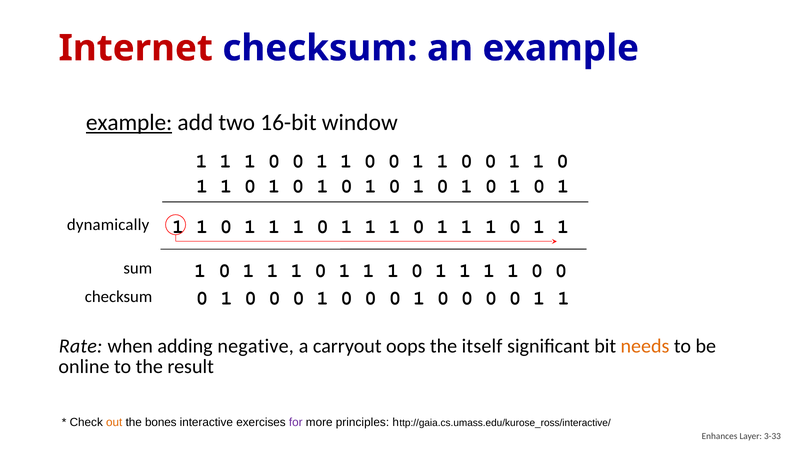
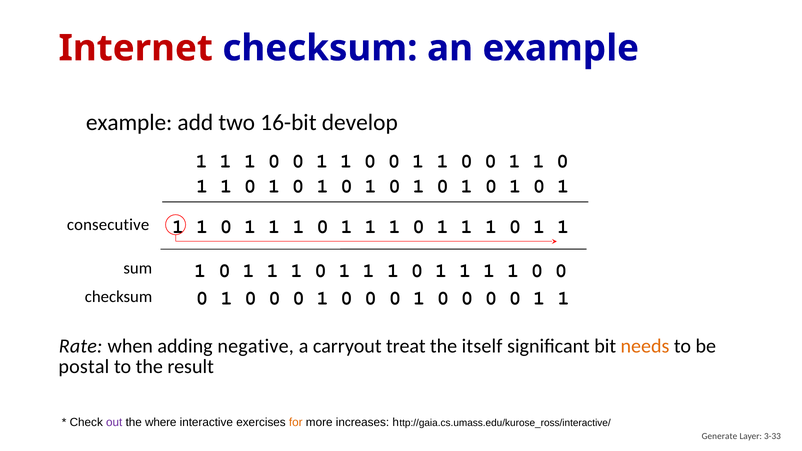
example at (129, 123) underline: present -> none
window: window -> develop
dynamically: dynamically -> consecutive
oops: oops -> treat
online: online -> postal
out colour: orange -> purple
bones: bones -> where
for colour: purple -> orange
principles: principles -> increases
Enhances: Enhances -> Generate
